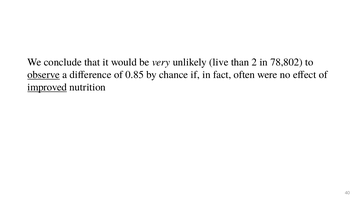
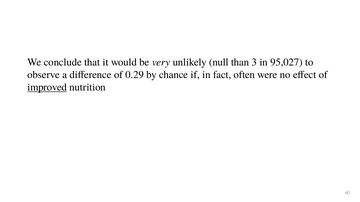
live: live -> null
2: 2 -> 3
78,802: 78,802 -> 95,027
observe underline: present -> none
0.85: 0.85 -> 0.29
